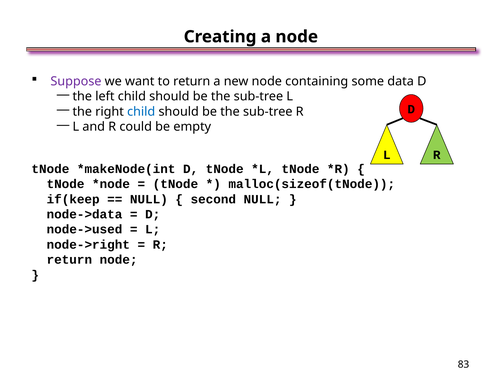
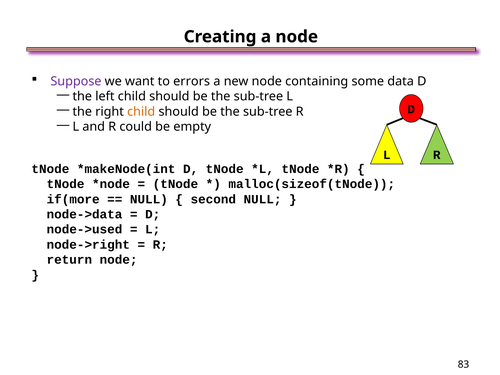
to return: return -> errors
child at (141, 112) colour: blue -> orange
if(keep: if(keep -> if(more
